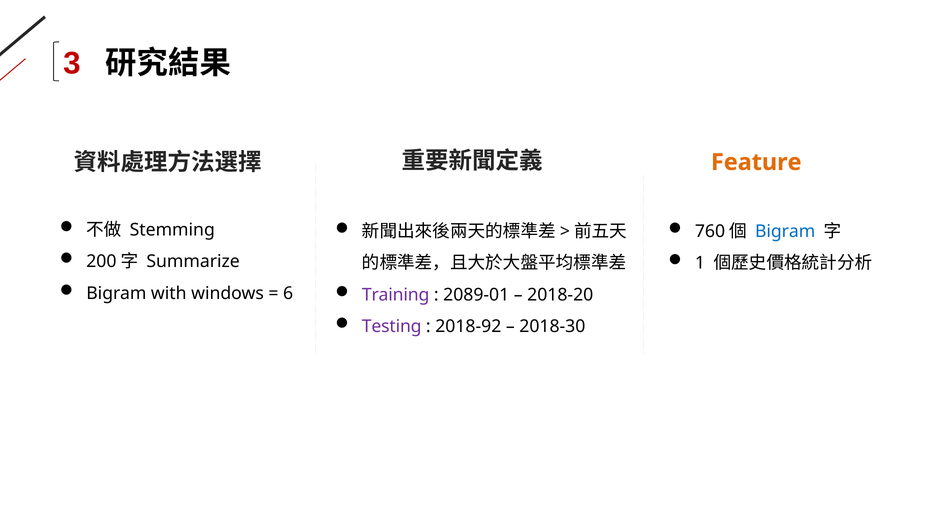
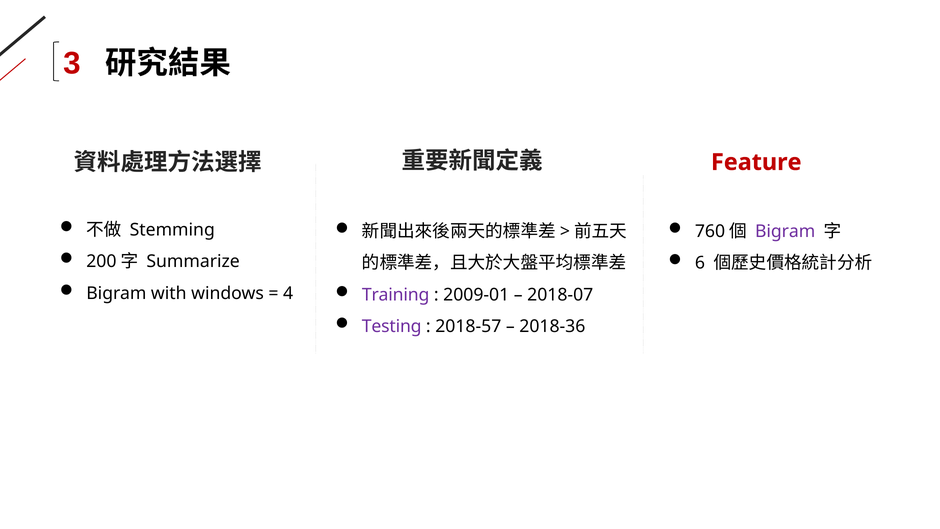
Feature colour: orange -> red
Bigram at (785, 231) colour: blue -> purple
1: 1 -> 6
6: 6 -> 4
2089-01: 2089-01 -> 2009-01
2018-20: 2018-20 -> 2018-07
2018-92: 2018-92 -> 2018-57
2018-30: 2018-30 -> 2018-36
